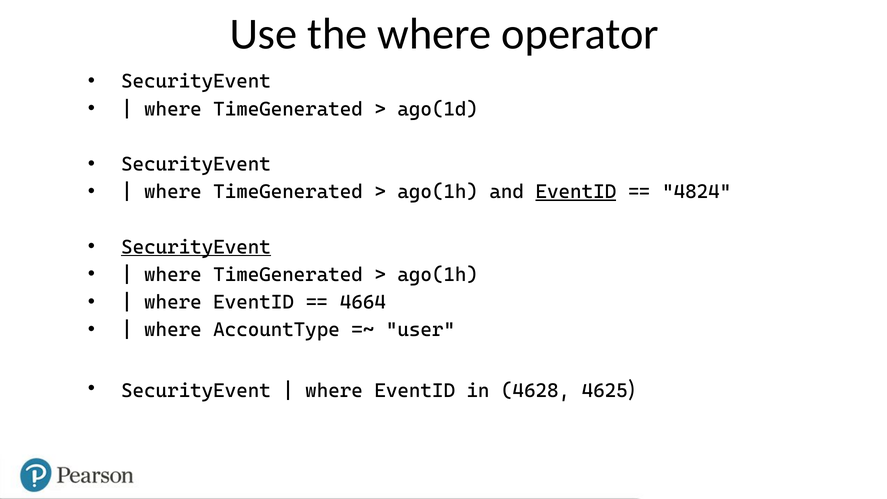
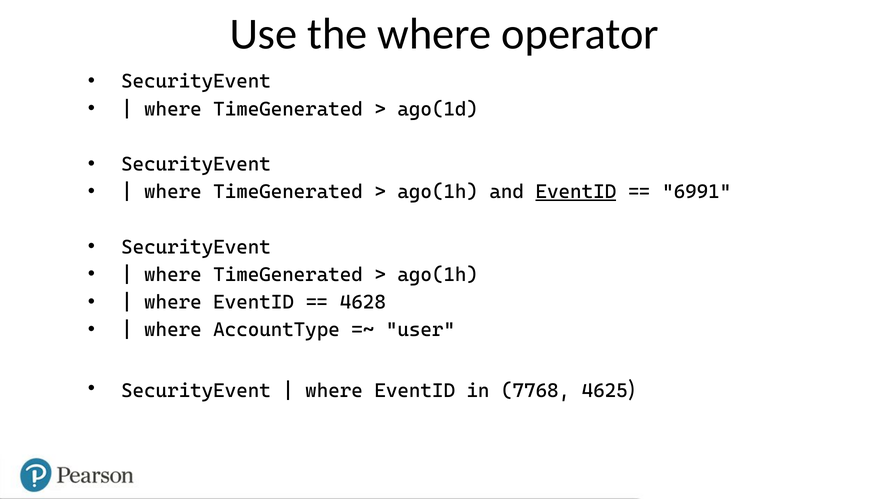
4824: 4824 -> 6991
SecurityEvent at (196, 247) underline: present -> none
4664: 4664 -> 4628
4628: 4628 -> 7768
